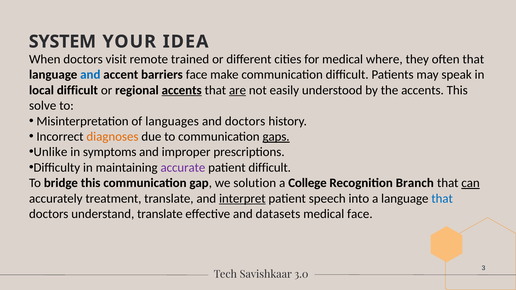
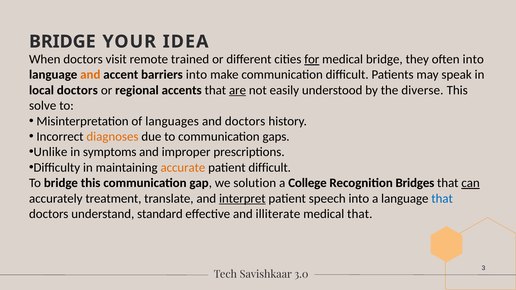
SYSTEM at (62, 42): SYSTEM -> BRIDGE
for underline: none -> present
medical where: where -> bridge
often that: that -> into
and at (90, 75) colour: blue -> orange
barriers face: face -> into
local difficult: difficult -> doctors
accents at (182, 90) underline: present -> none
the accents: accents -> diverse
gaps underline: present -> none
accurate colour: purple -> orange
Branch: Branch -> Bridges
understand translate: translate -> standard
datasets: datasets -> illiterate
medical face: face -> that
